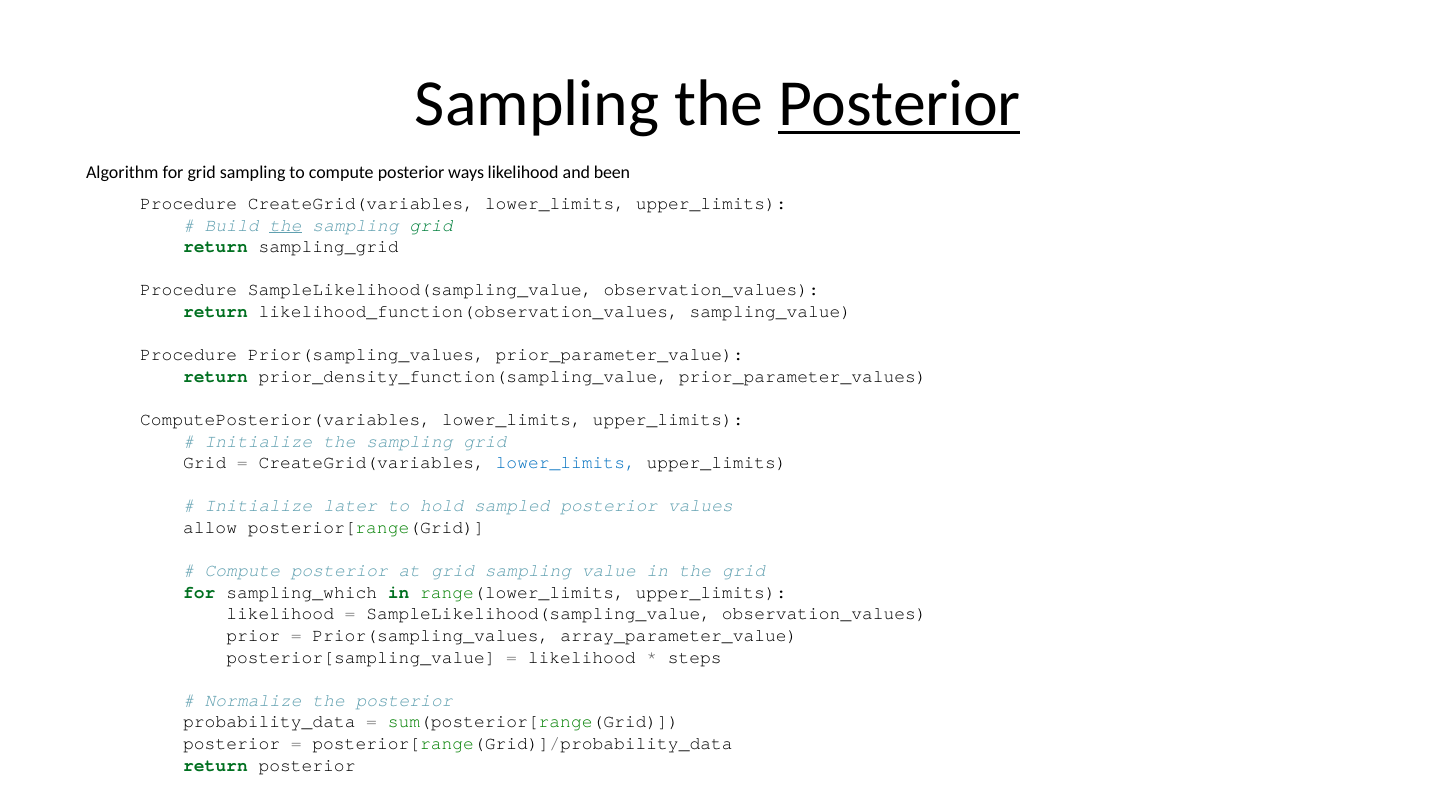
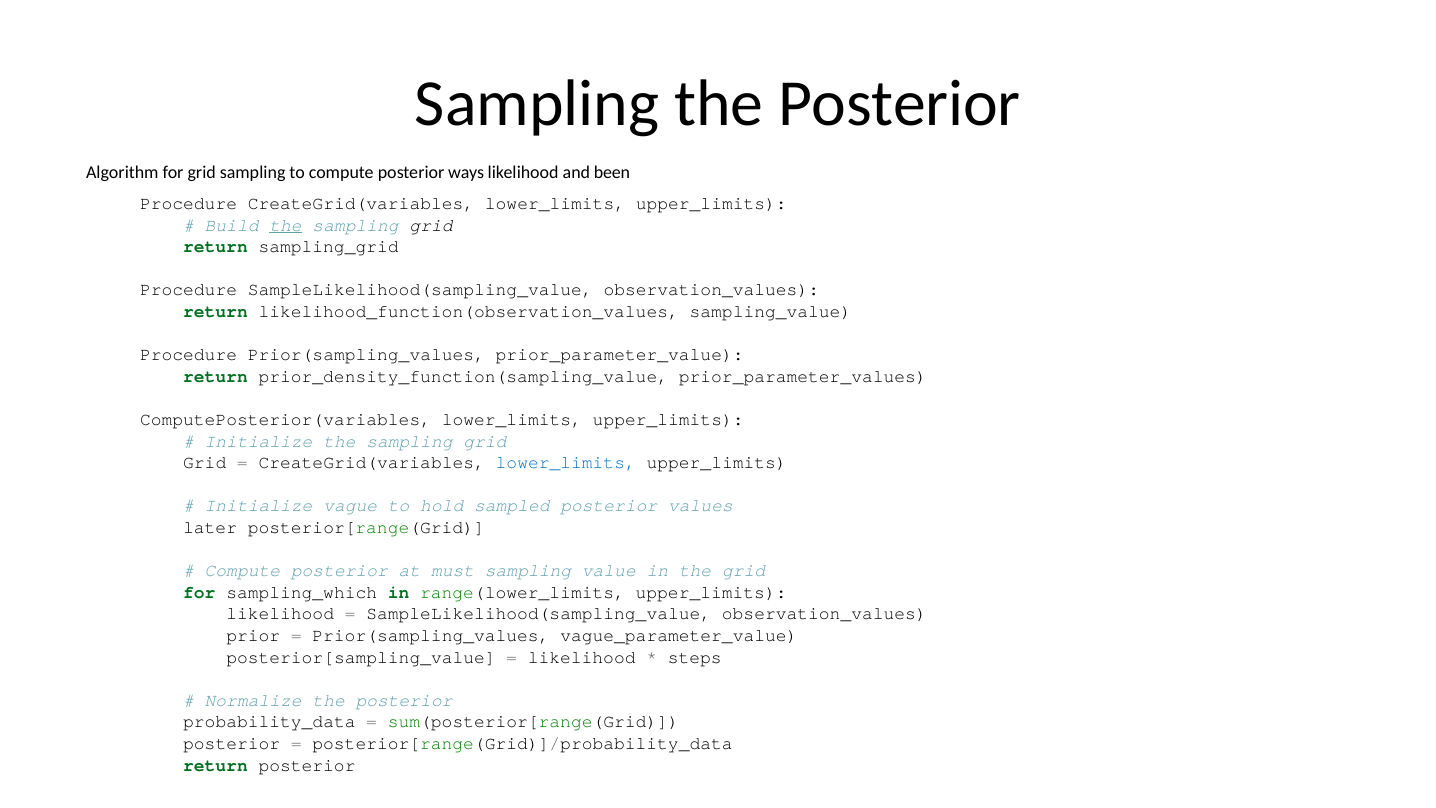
Posterior at (899, 104) underline: present -> none
grid at (431, 225) colour: green -> black
later: later -> vague
allow: allow -> later
at grid: grid -> must
array_parameter_value: array_parameter_value -> vague_parameter_value
